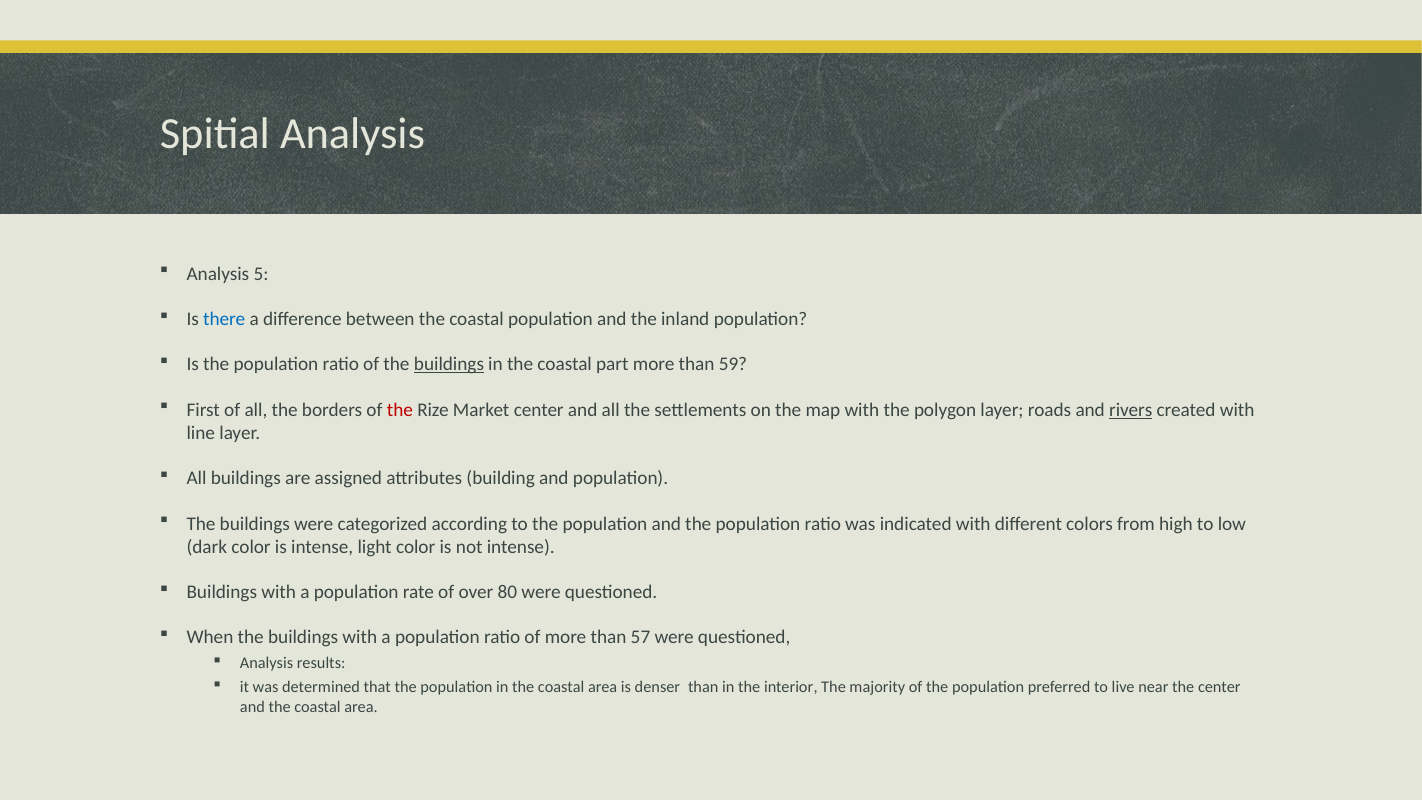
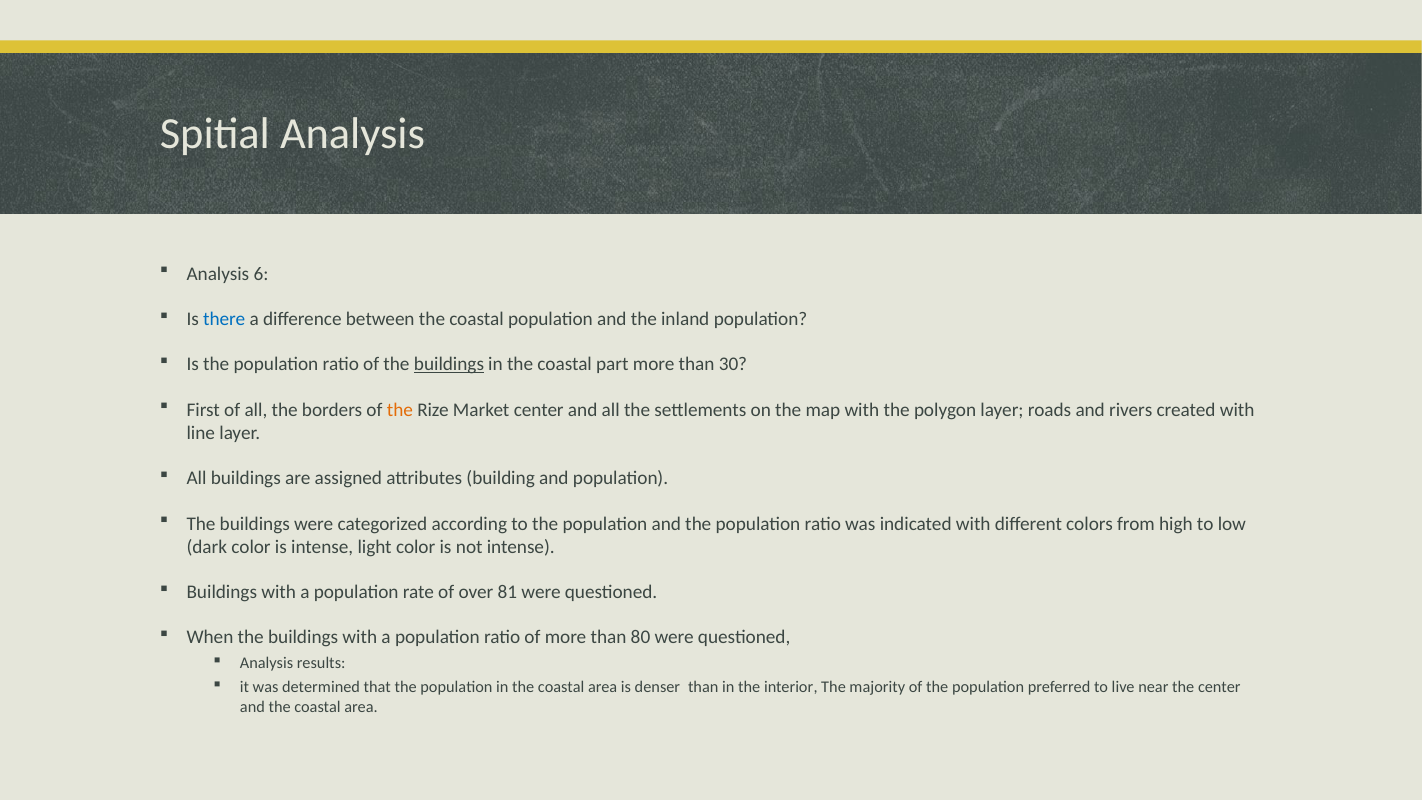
5: 5 -> 6
59: 59 -> 30
the at (400, 410) colour: red -> orange
rivers underline: present -> none
80: 80 -> 81
57: 57 -> 80
